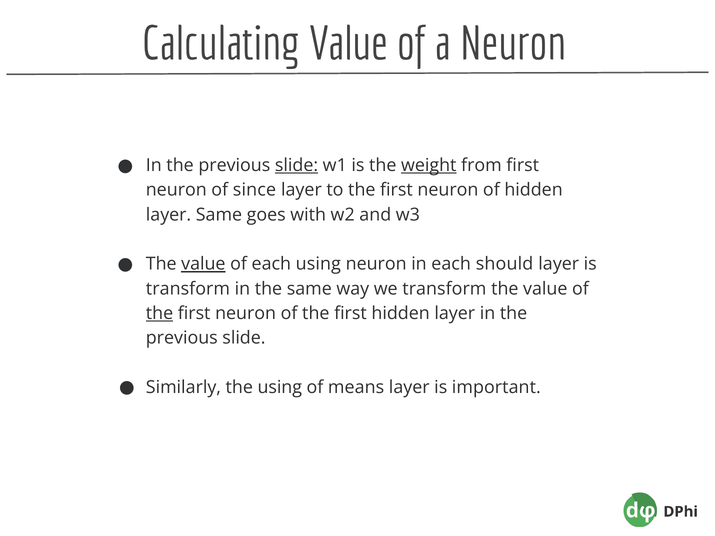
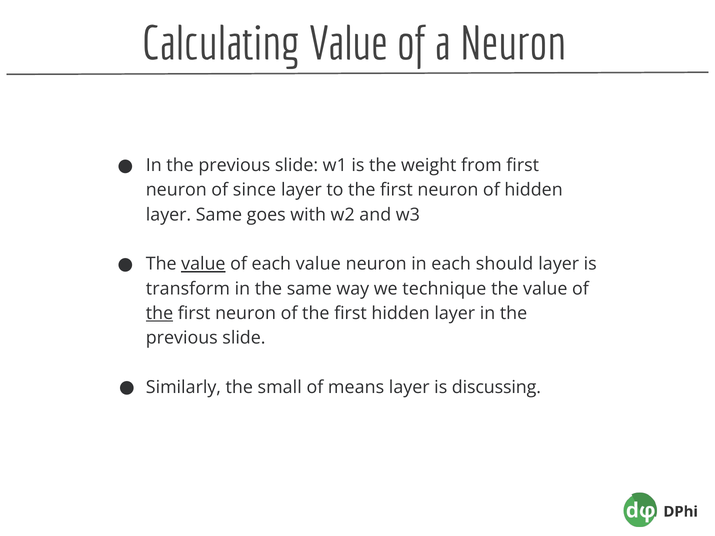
slide at (297, 166) underline: present -> none
weight underline: present -> none
each using: using -> value
we transform: transform -> technique
the using: using -> small
important: important -> discussing
